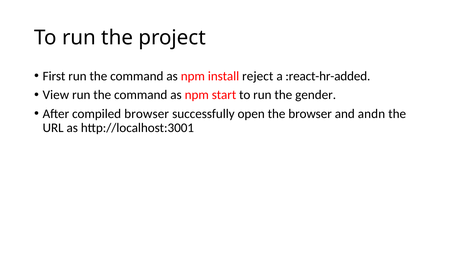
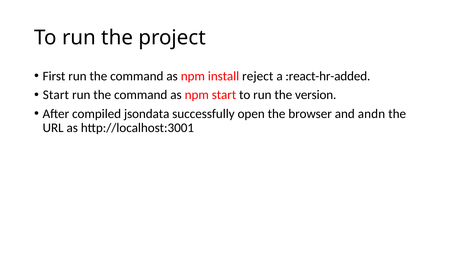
View at (56, 95): View -> Start
gender: gender -> version
compiled browser: browser -> jsondata
